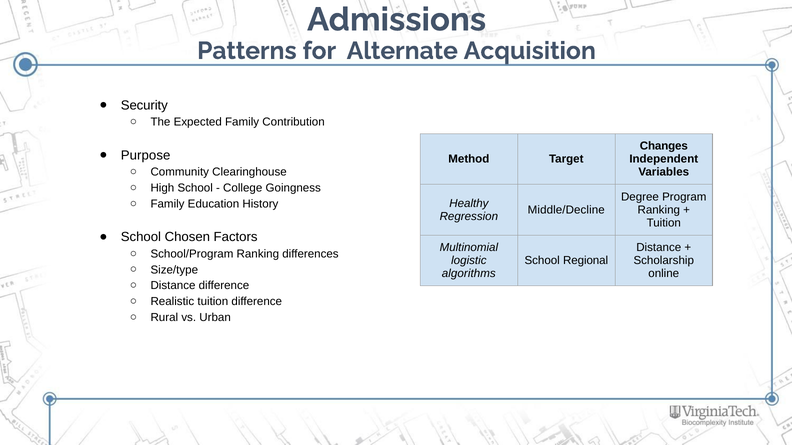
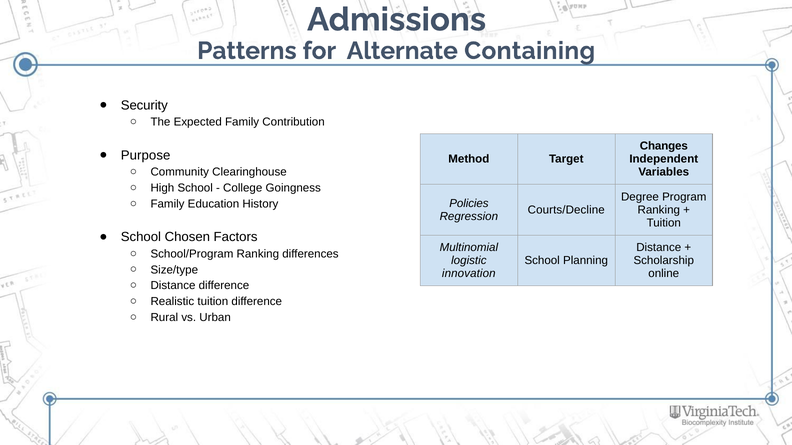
Acquisition: Acquisition -> Containing
Healthy: Healthy -> Policies
Middle/Decline: Middle/Decline -> Courts/Decline
Regional: Regional -> Planning
algorithms: algorithms -> innovation
